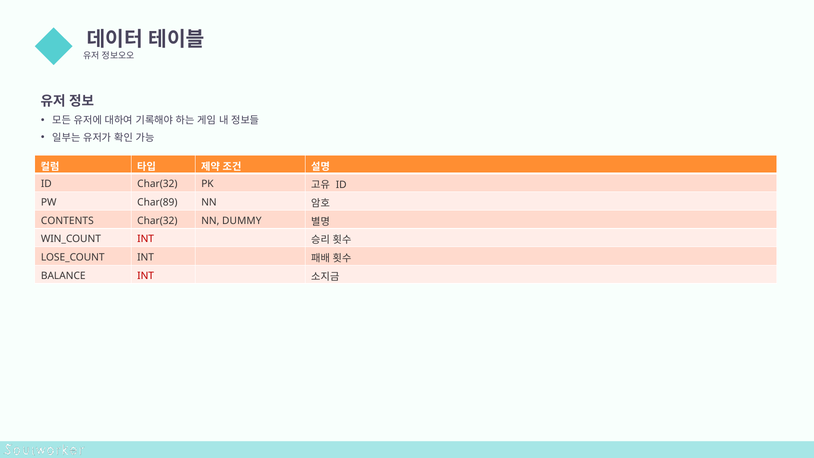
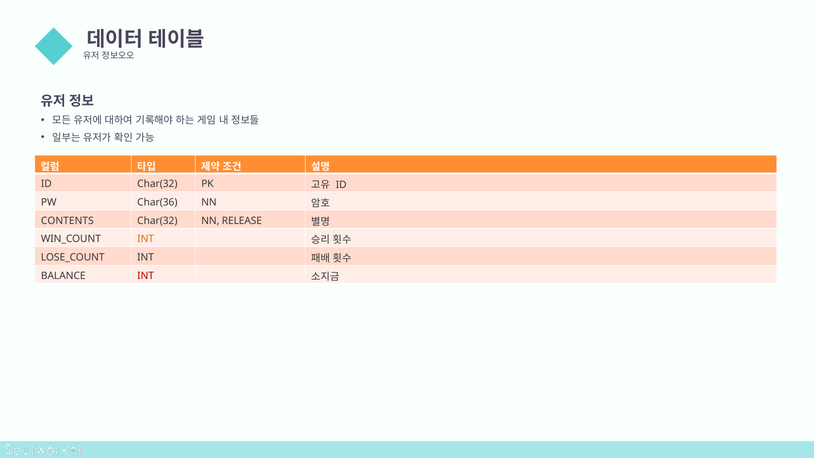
Char(89: Char(89 -> Char(36
DUMMY: DUMMY -> RELEASE
INT at (146, 239) colour: red -> orange
